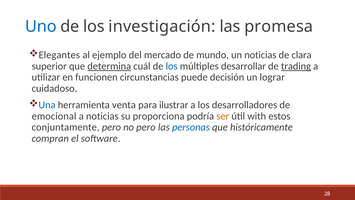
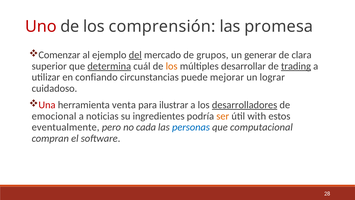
Uno colour: blue -> red
investigación: investigación -> comprensión
Elegantes: Elegantes -> Comenzar
del underline: none -> present
mundo: mundo -> grupos
un noticias: noticias -> generar
los at (172, 66) colour: blue -> orange
funcionen: funcionen -> confiando
decisión: decisión -> mejorar
Una colour: blue -> red
desarrolladores underline: none -> present
proporciona: proporciona -> ingredientes
conjuntamente: conjuntamente -> eventualmente
no pero: pero -> cada
históricamente: históricamente -> computacional
